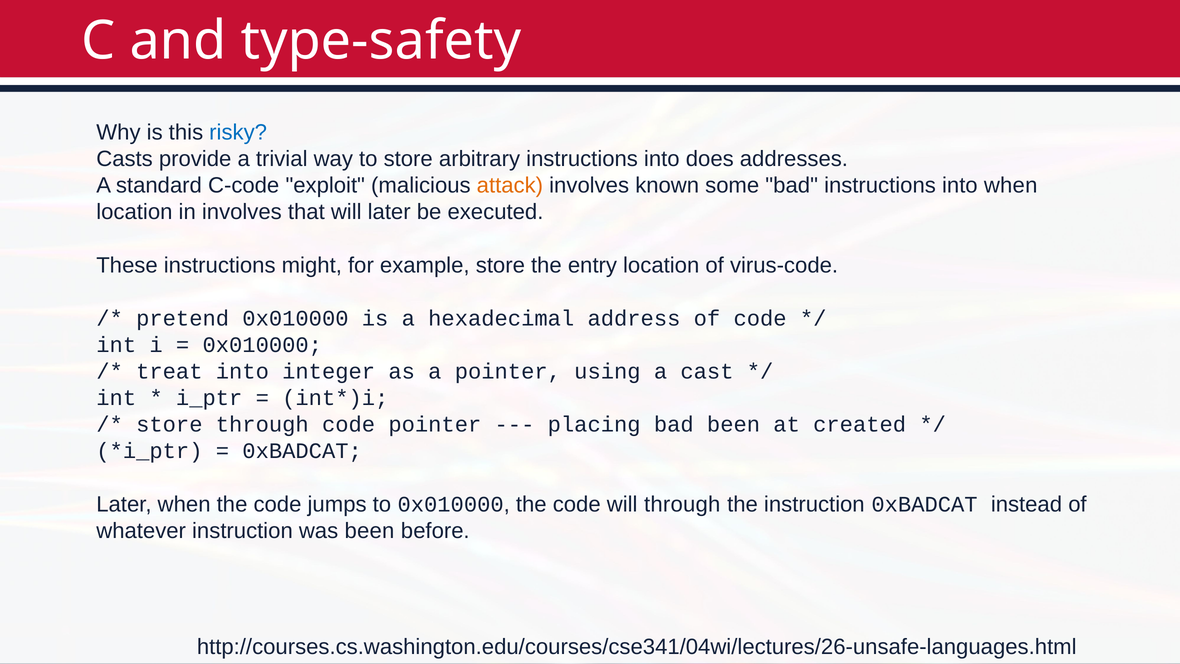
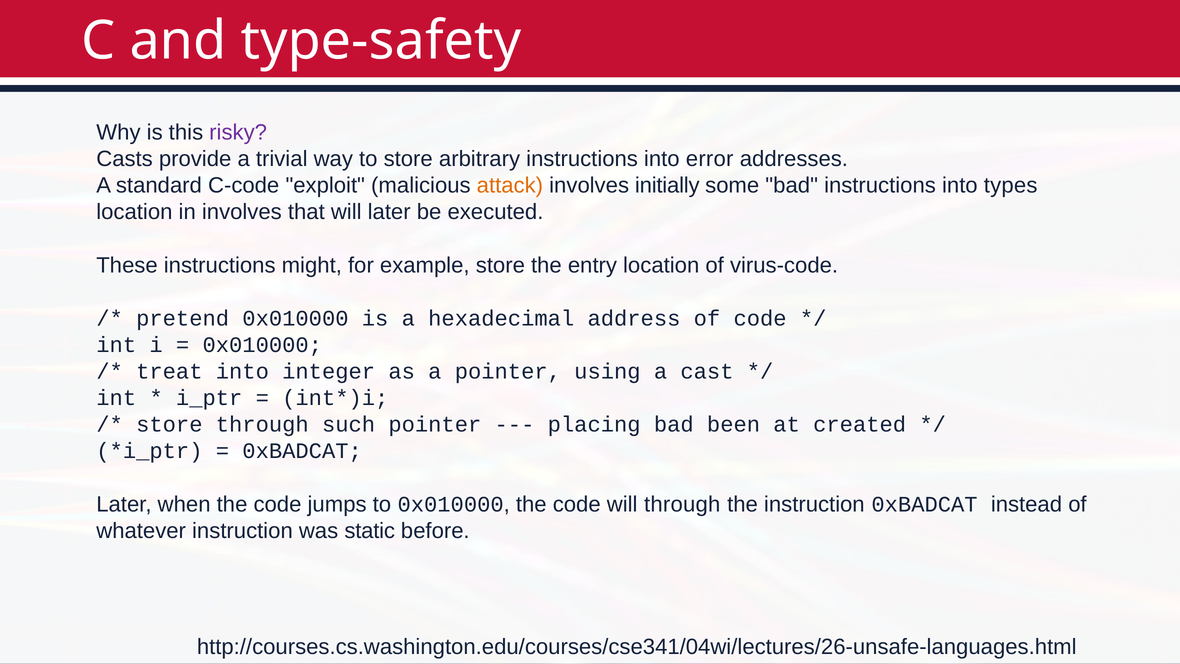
risky colour: blue -> purple
does: does -> error
known: known -> initially
into when: when -> types
through code: code -> such
was been: been -> static
